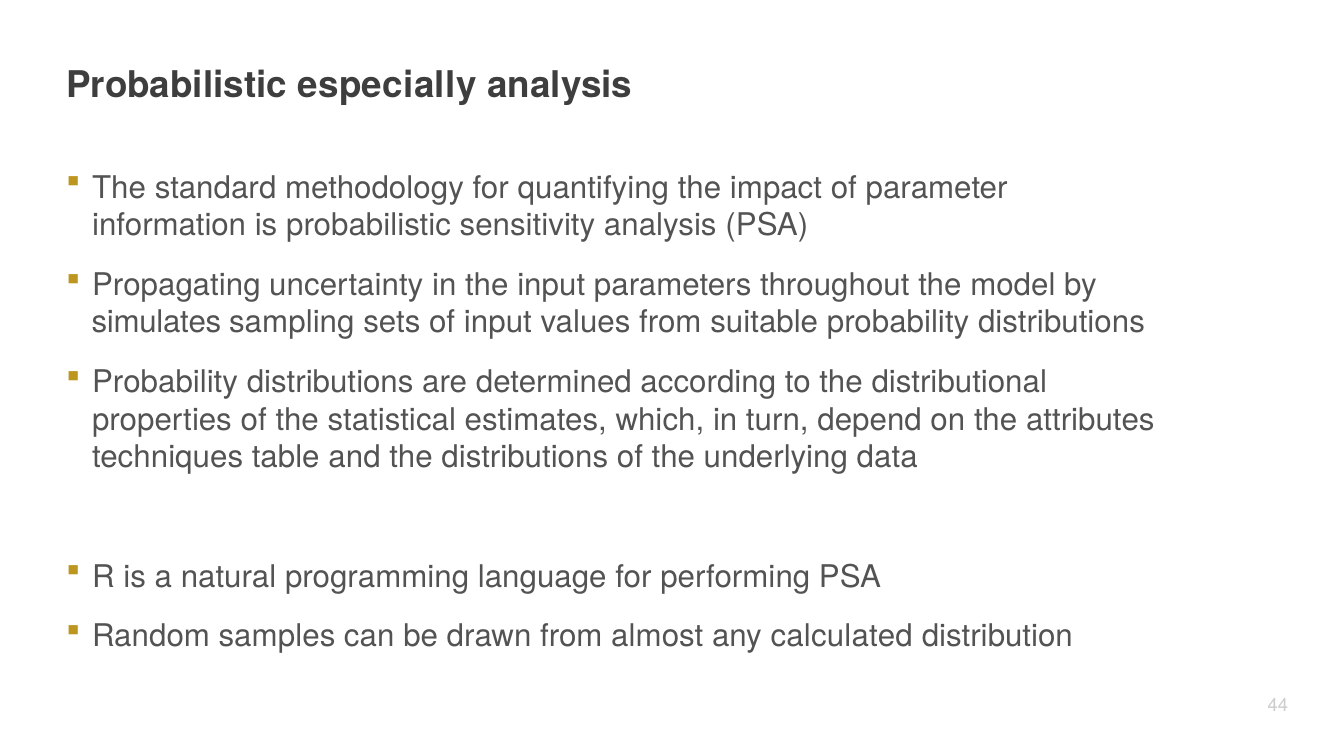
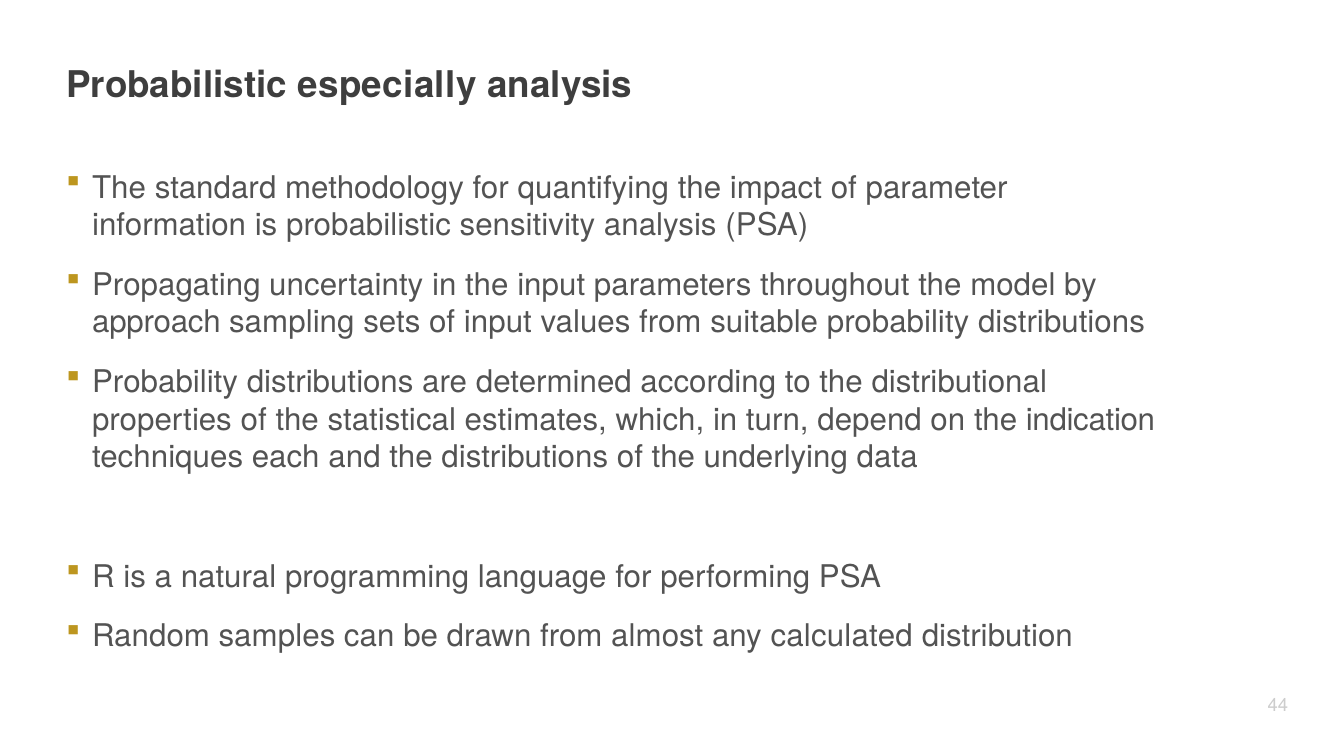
simulates: simulates -> approach
attributes: attributes -> indication
table: table -> each
